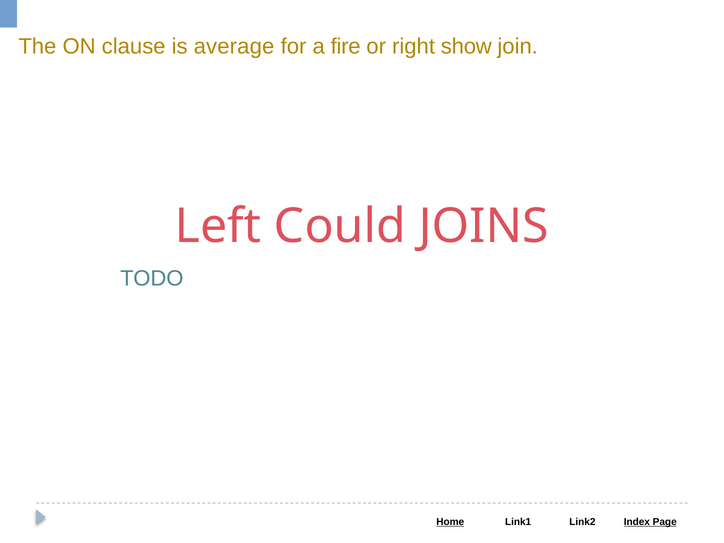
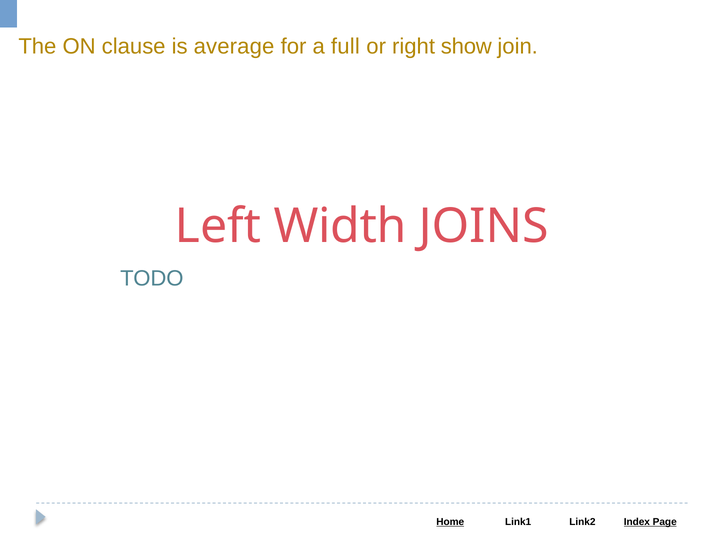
fire: fire -> full
Could: Could -> Width
